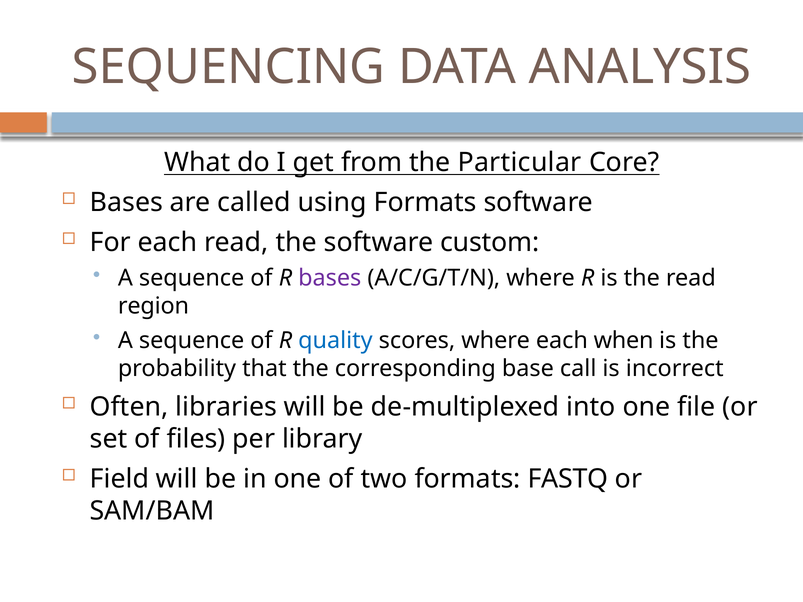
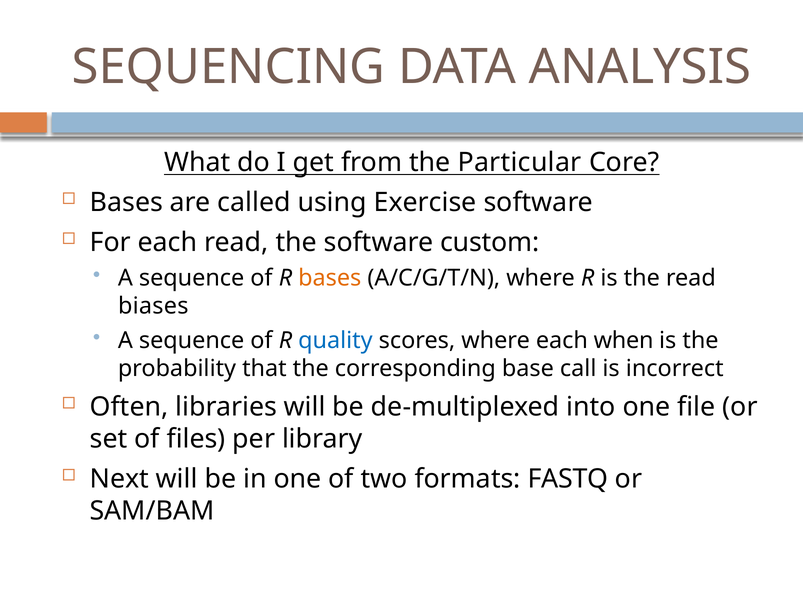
using Formats: Formats -> Exercise
bases at (330, 278) colour: purple -> orange
region: region -> biases
Field: Field -> Next
